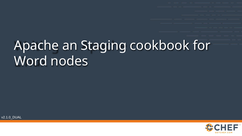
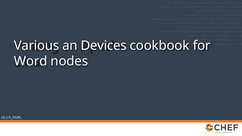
Apache: Apache -> Various
Staging: Staging -> Devices
